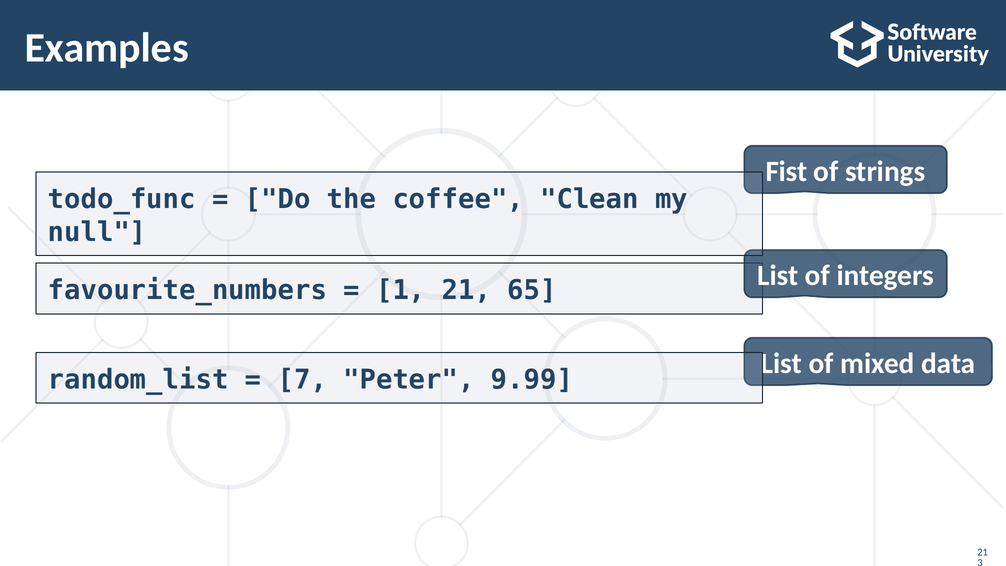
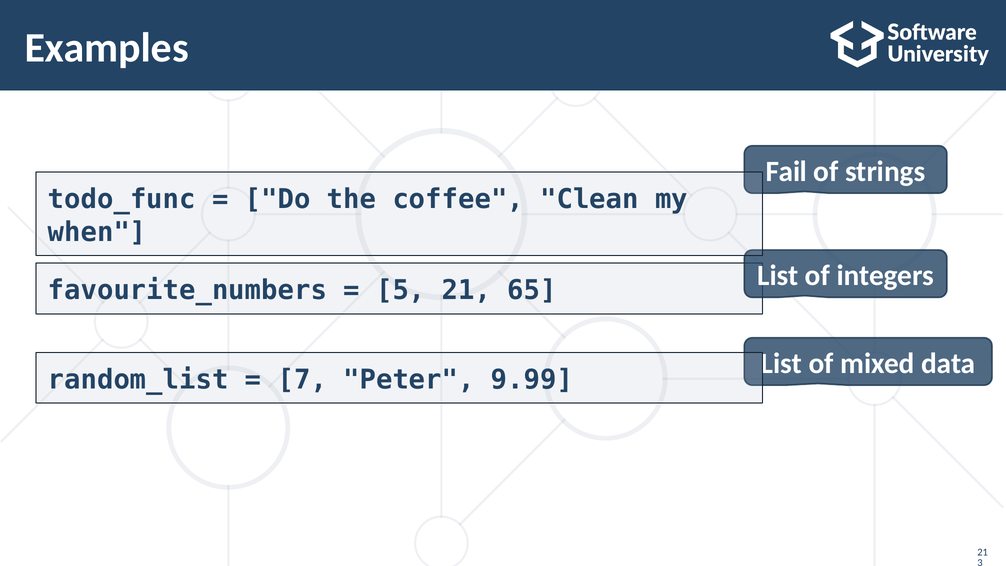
Fist: Fist -> Fail
null: null -> when
1: 1 -> 5
